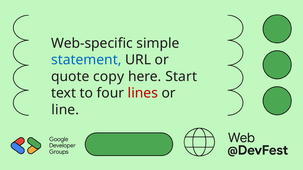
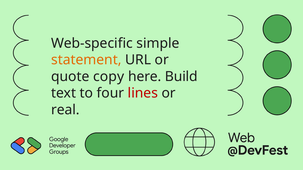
statement colour: blue -> orange
Start: Start -> Build
line: line -> real
